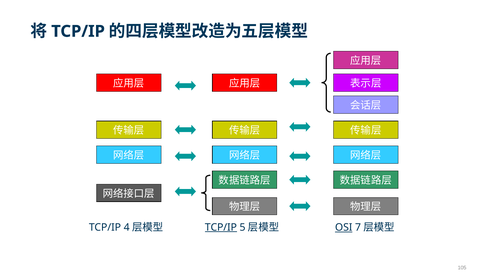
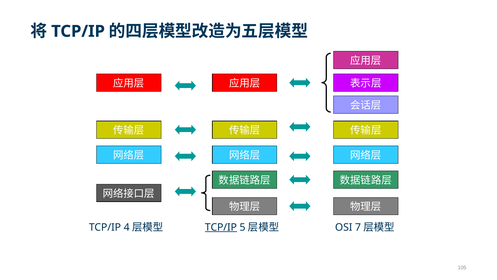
OSI underline: present -> none
